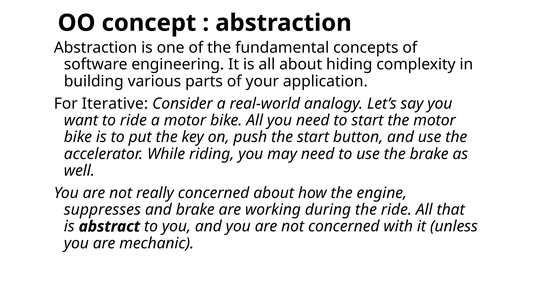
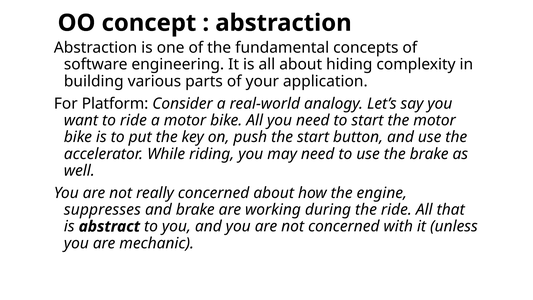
Iterative: Iterative -> Platform
